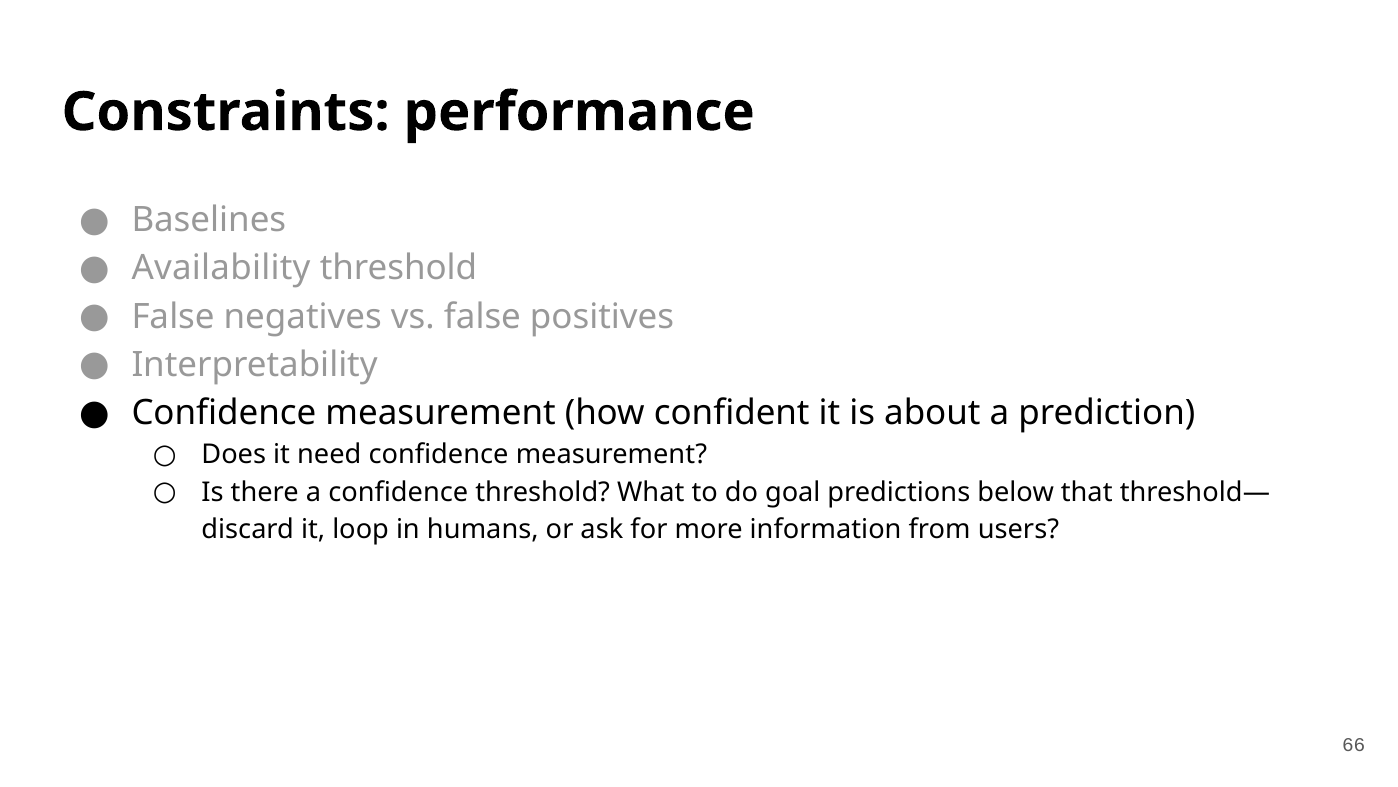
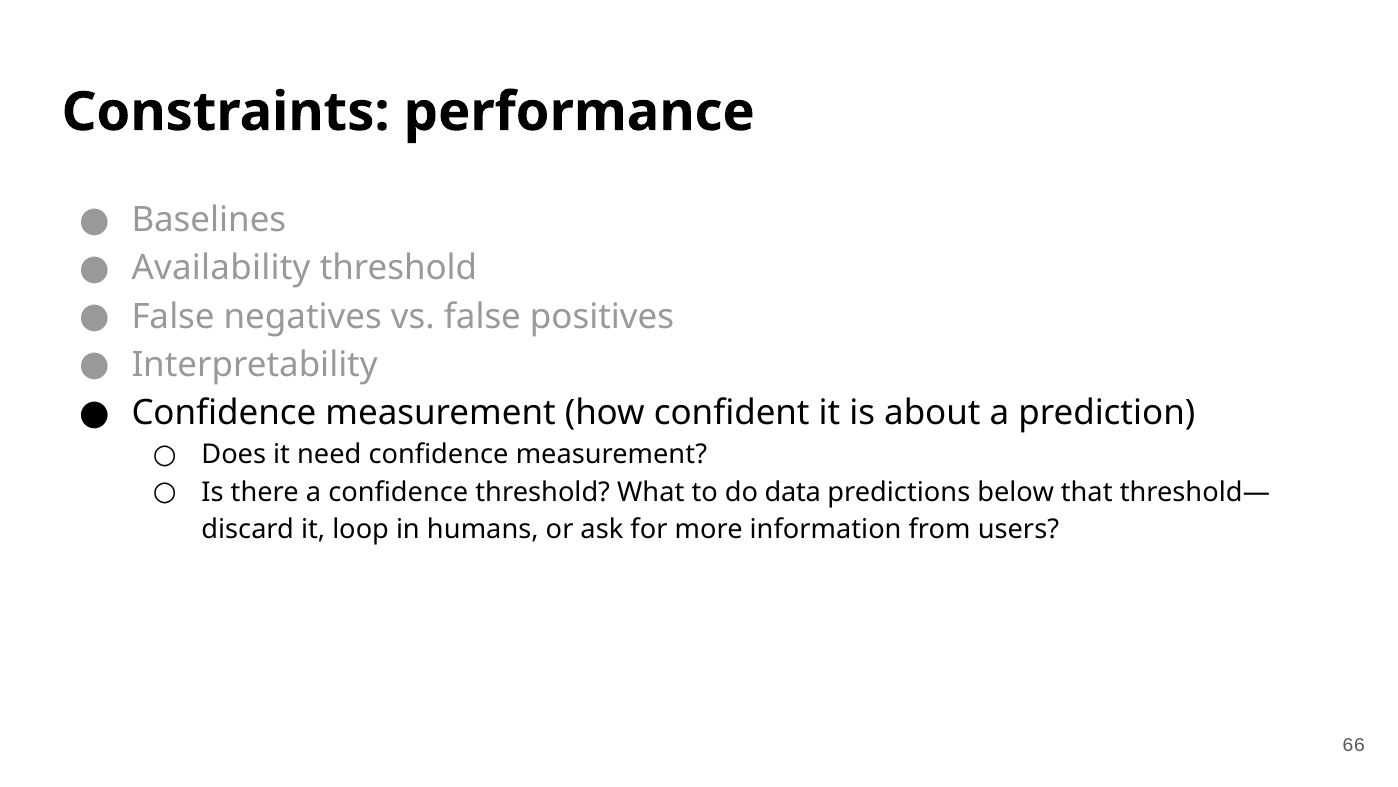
goal: goal -> data
